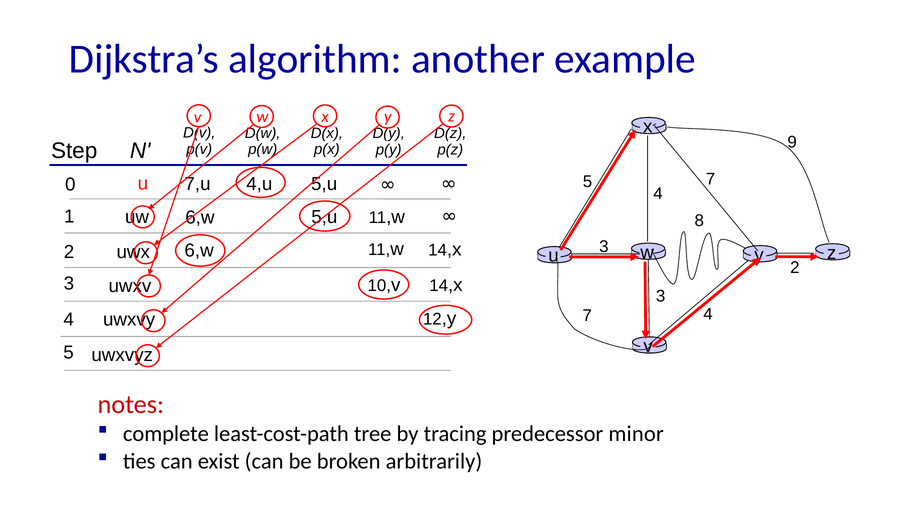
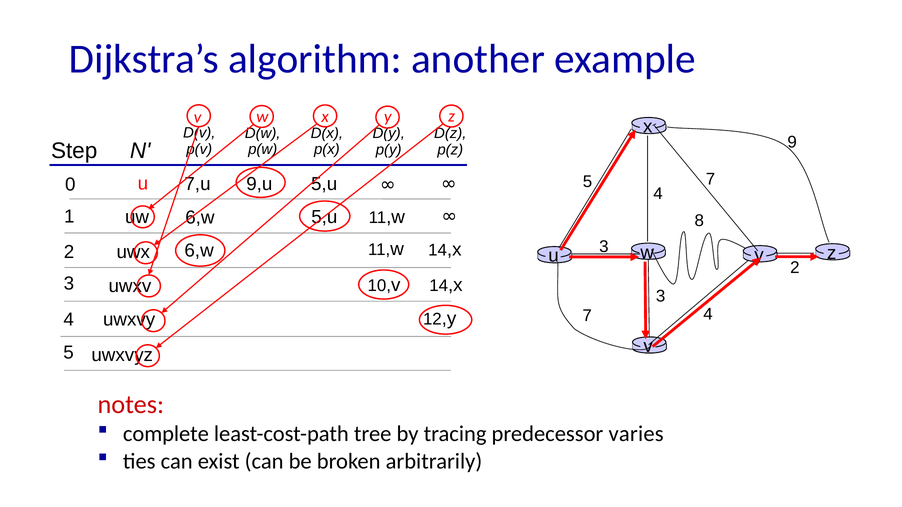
4,u: 4,u -> 9,u
minor: minor -> varies
